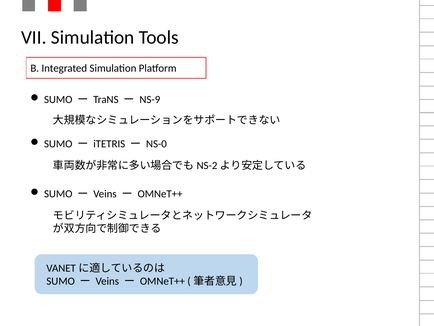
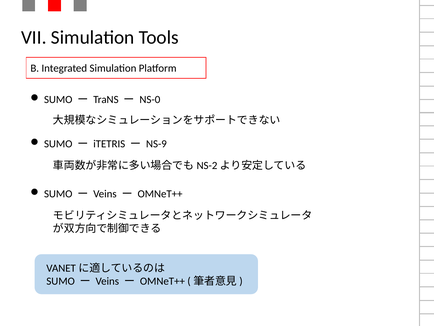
NS-9: NS-9 -> NS-0
NS-0: NS-0 -> NS-9
